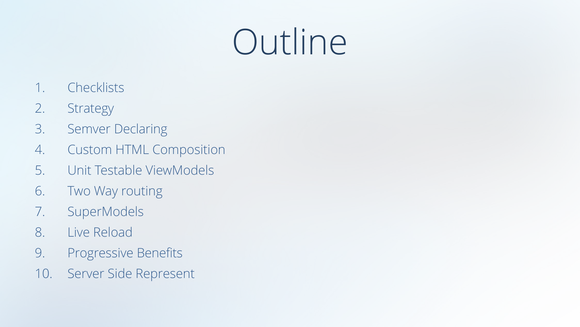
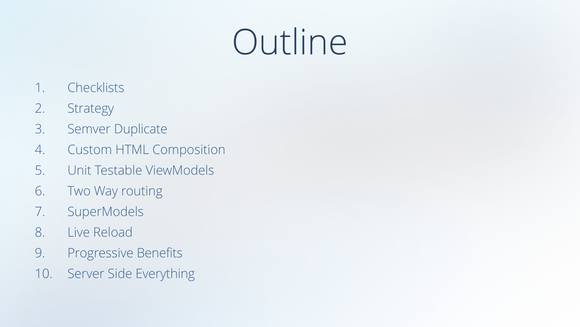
Declaring: Declaring -> Duplicate
Represent: Represent -> Everything
